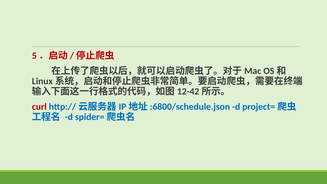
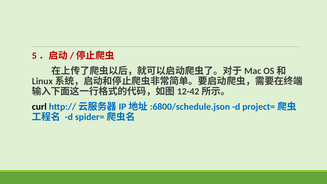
curl colour: red -> black
